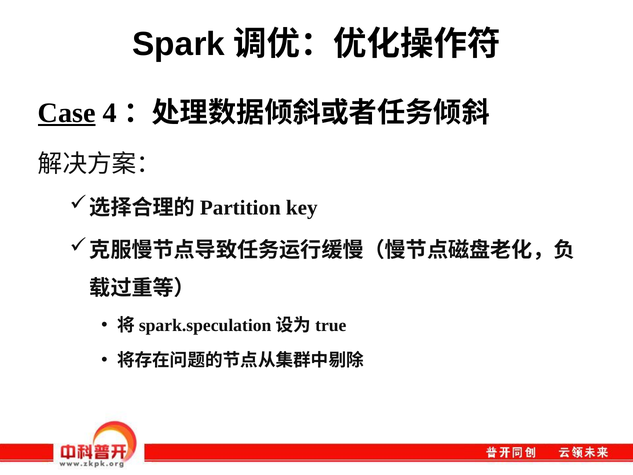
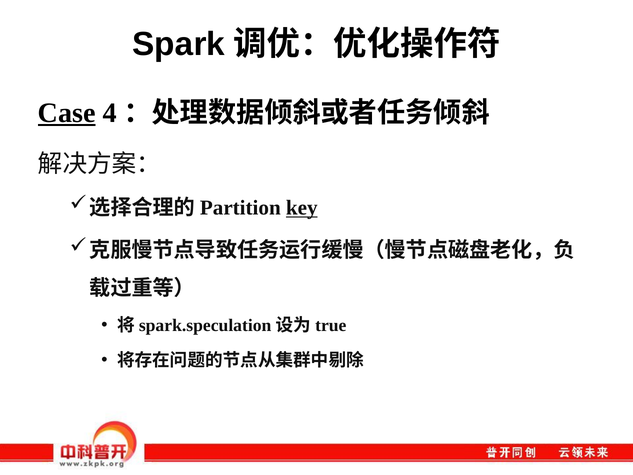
key underline: none -> present
